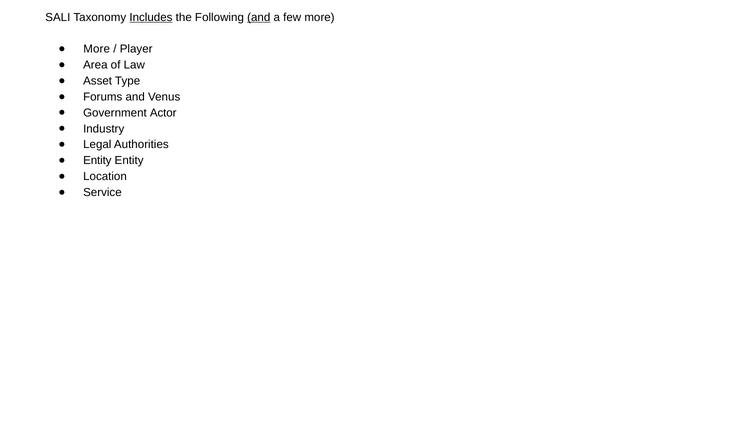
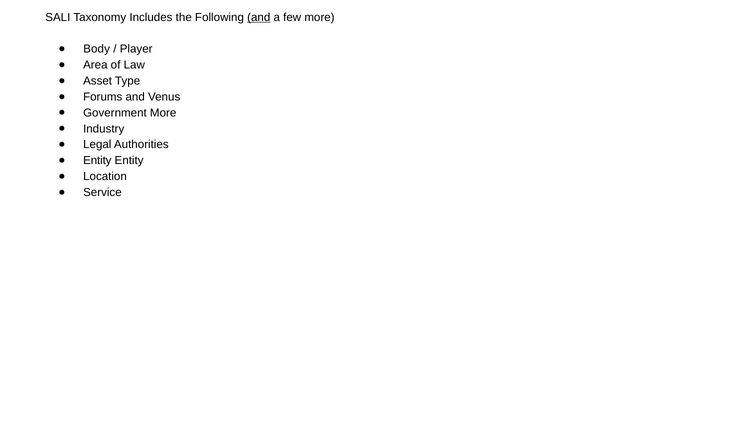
Includes underline: present -> none
More at (97, 49): More -> Body
Government Actor: Actor -> More
